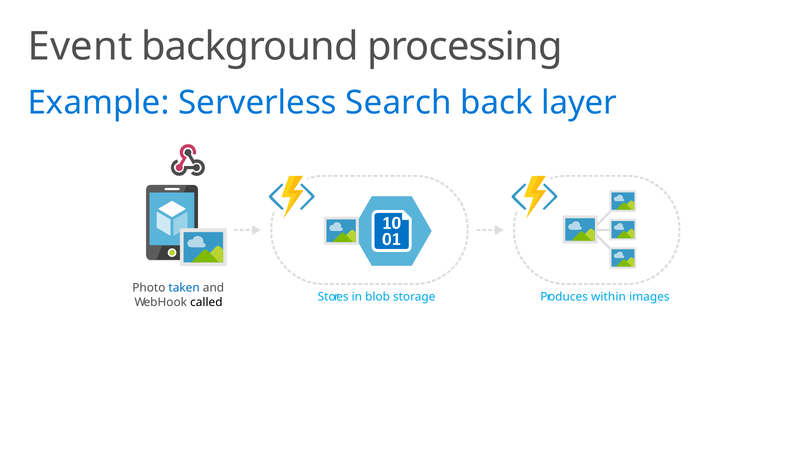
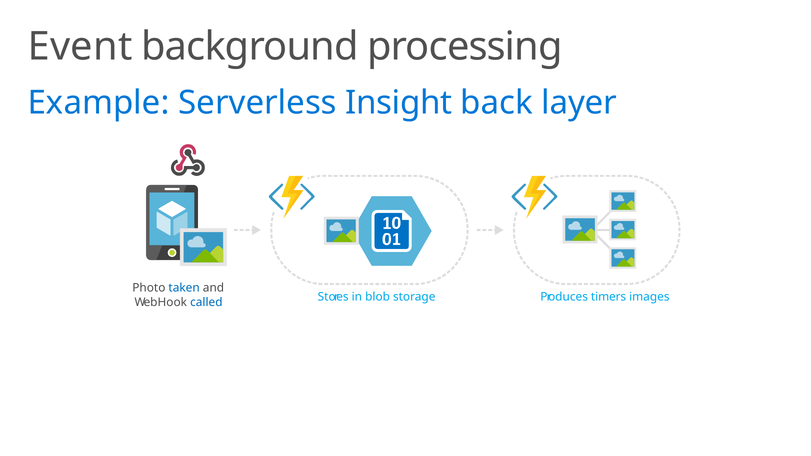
Search: Search -> Insight
called colour: black -> blue
within: within -> timers
